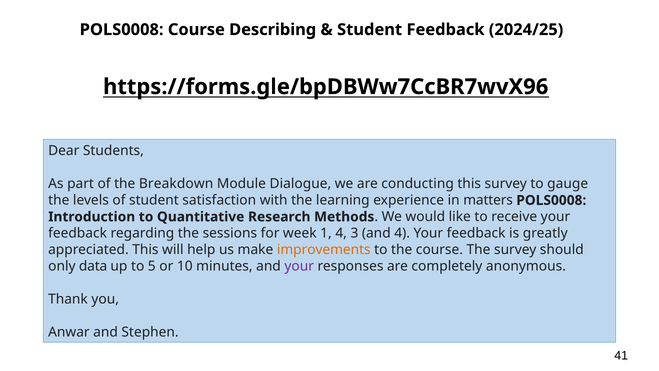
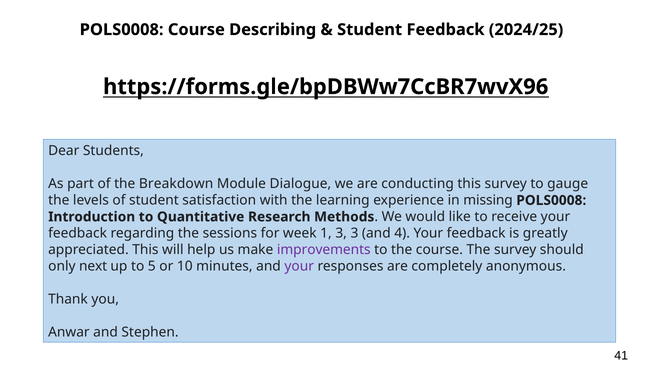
matters: matters -> missing
1 4: 4 -> 3
improvements colour: orange -> purple
data: data -> next
